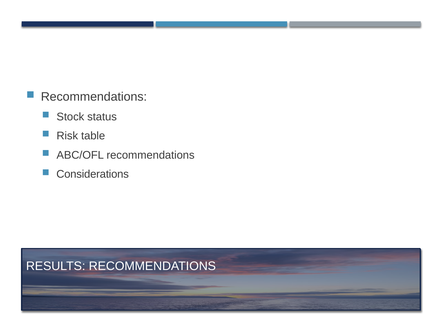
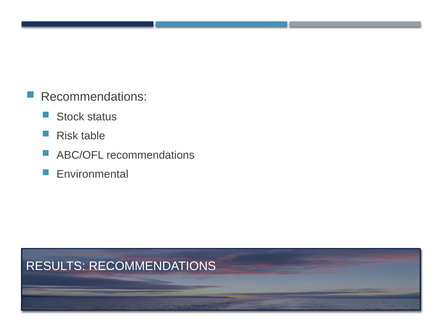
Considerations: Considerations -> Environmental
